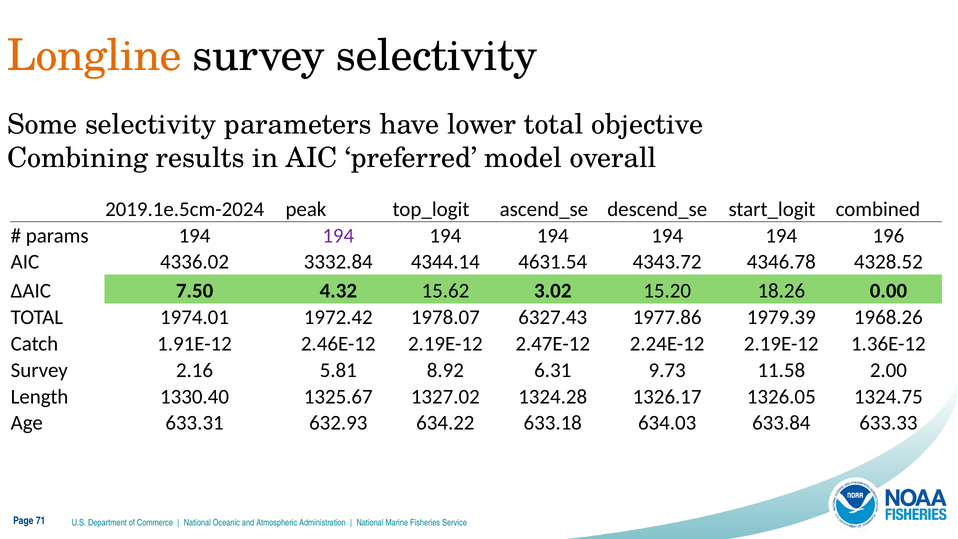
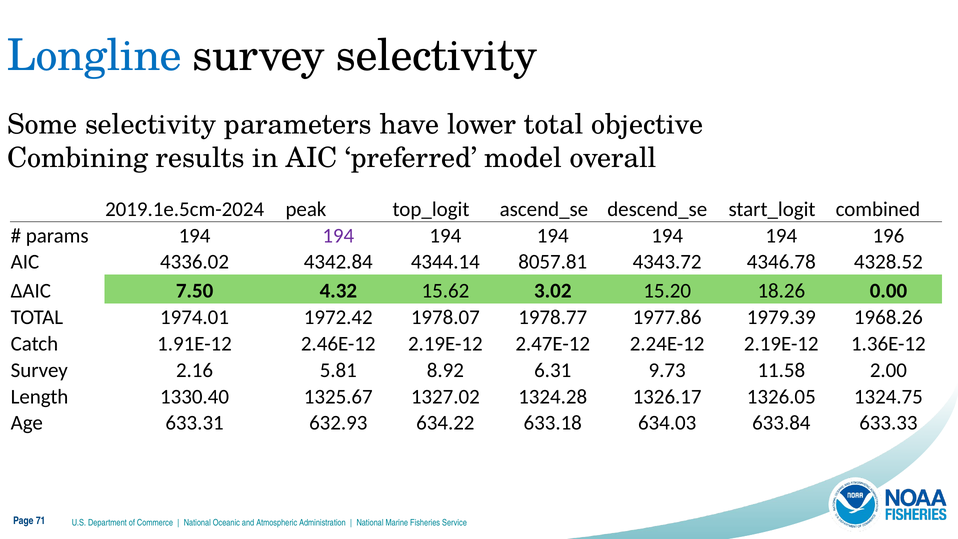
Longline colour: orange -> blue
3332.84: 3332.84 -> 4342.84
4631.54: 4631.54 -> 8057.81
6327.43: 6327.43 -> 1978.77
